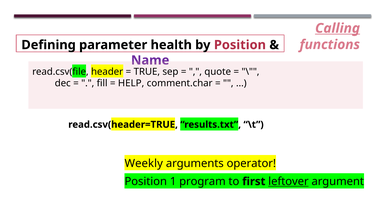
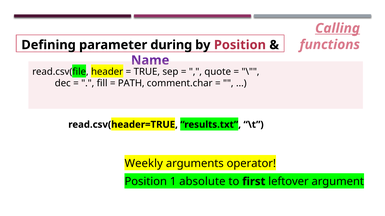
health: health -> during
HELP: HELP -> PATH
program: program -> absolute
leftover underline: present -> none
